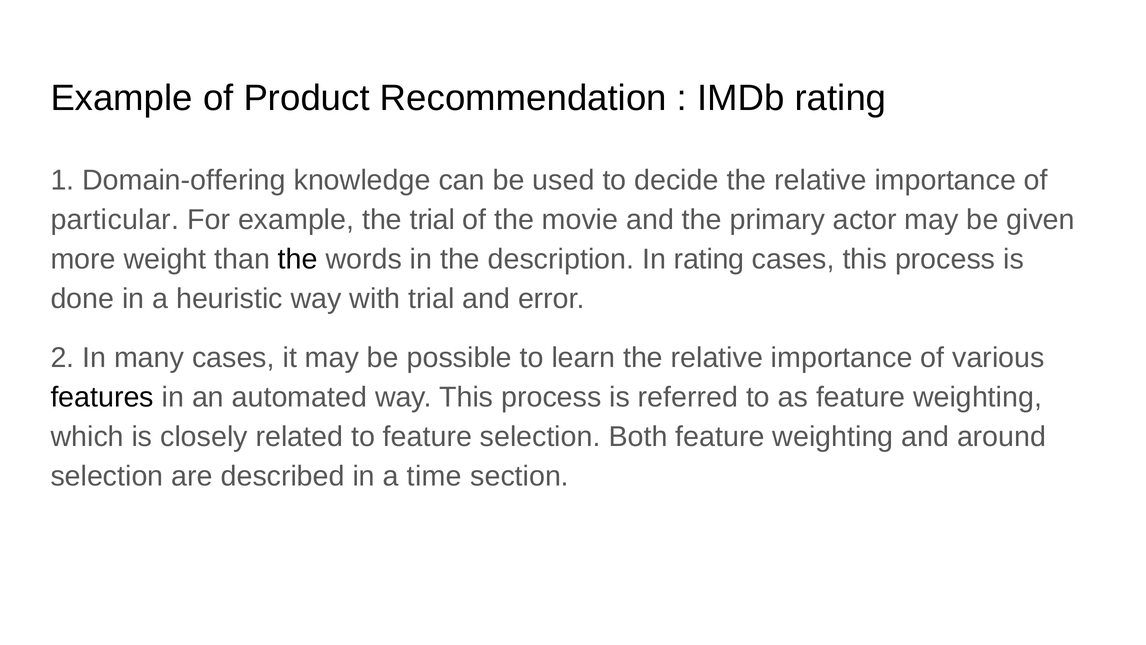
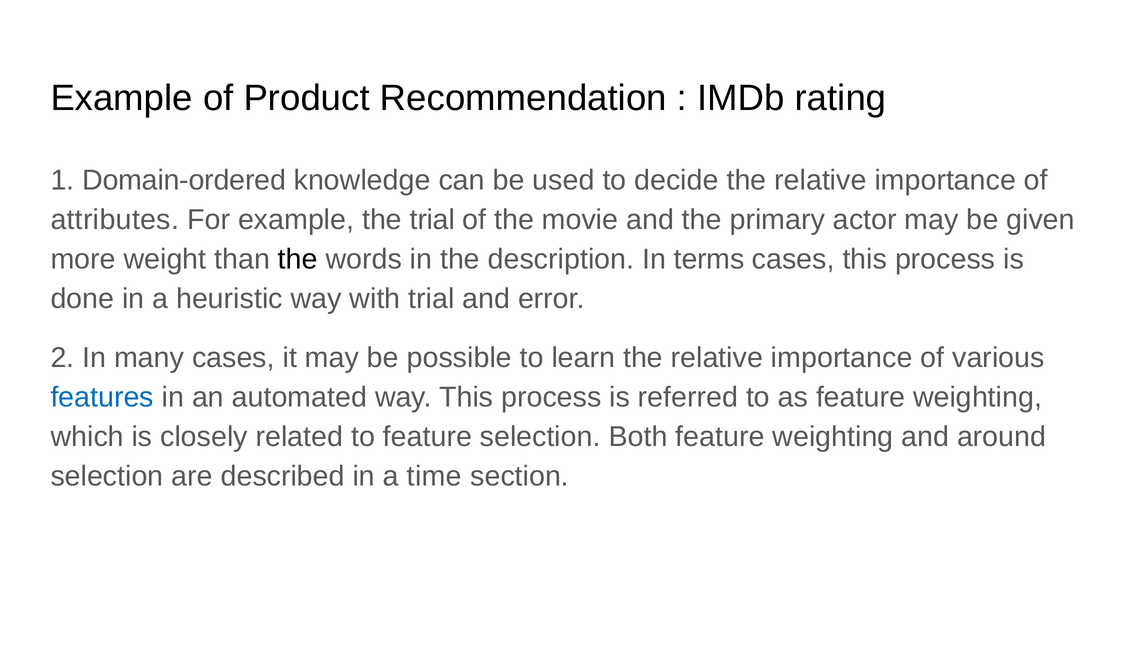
Domain-offering: Domain-offering -> Domain-ordered
particular: particular -> attributes
In rating: rating -> terms
features colour: black -> blue
